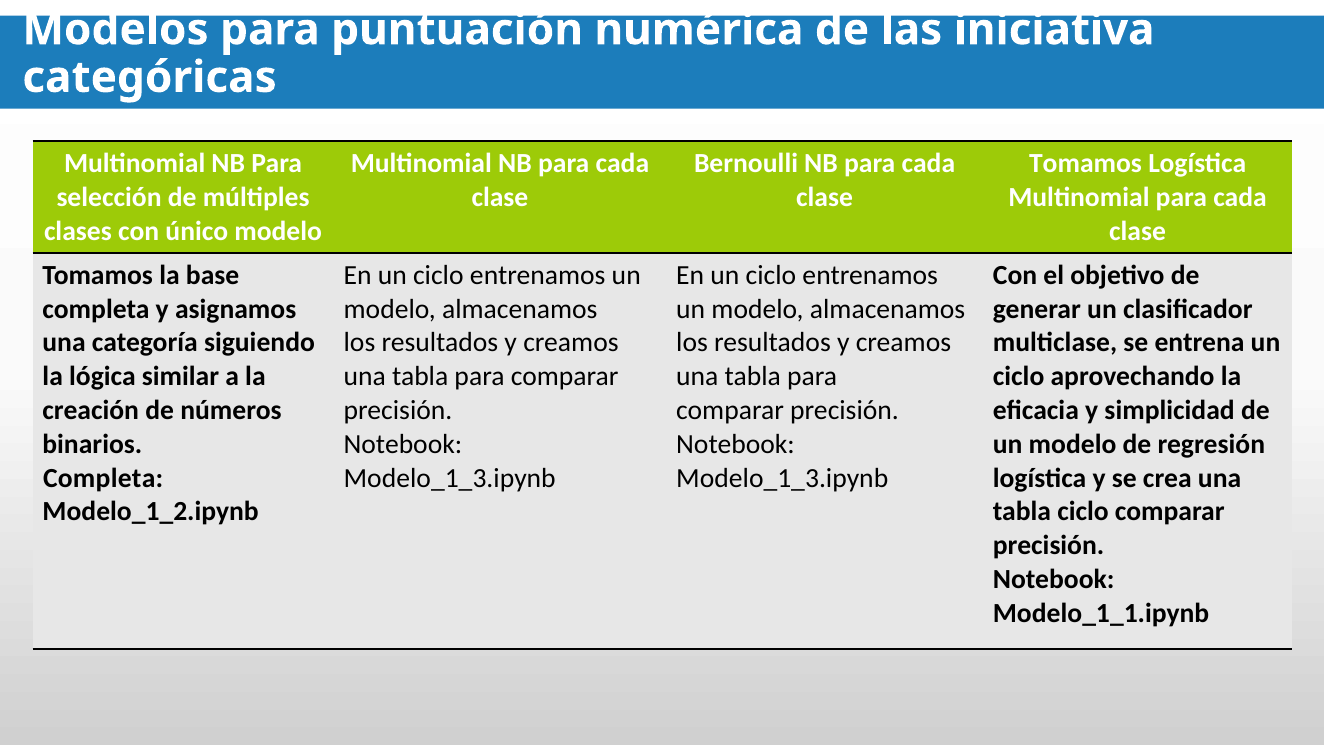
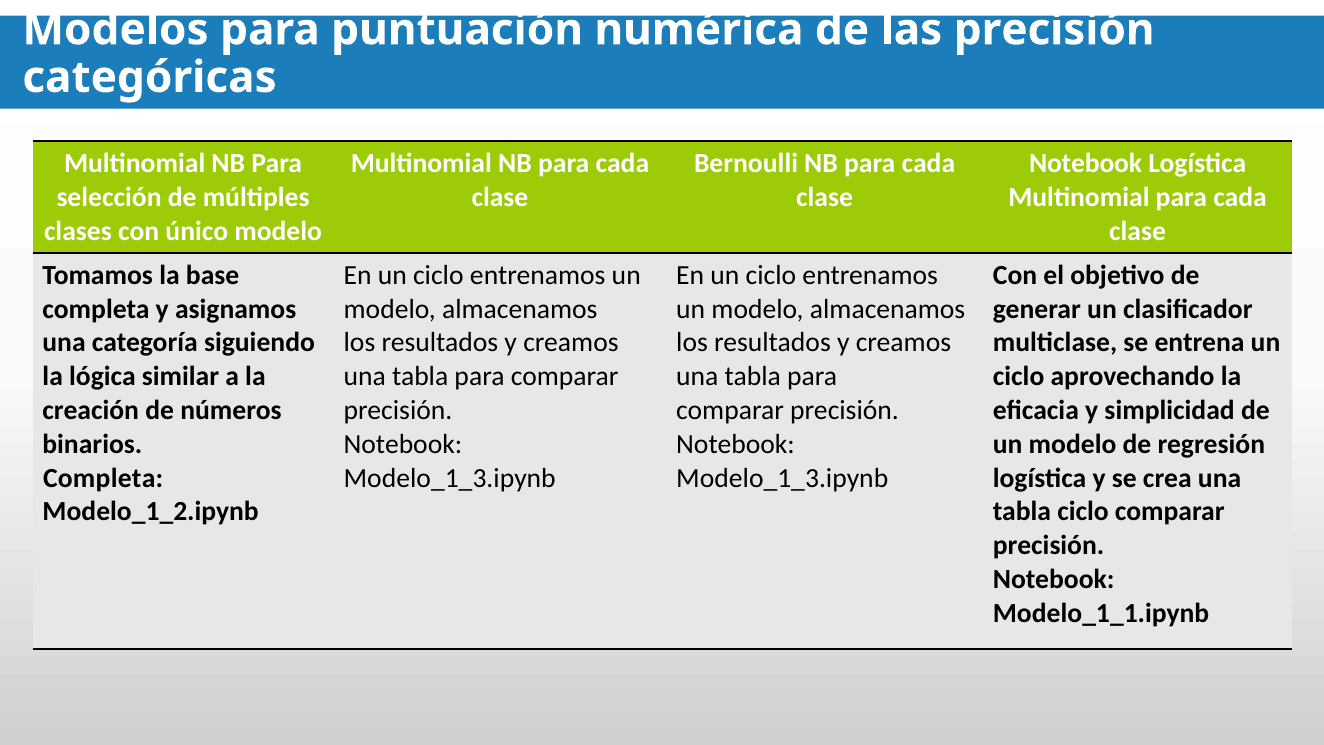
las iniciativa: iniciativa -> precisión
Tomamos at (1085, 163): Tomamos -> Notebook
